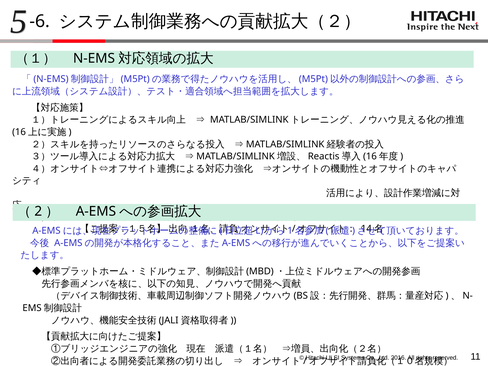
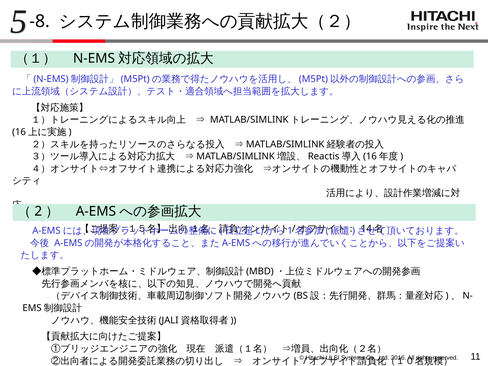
-6: -6 -> -8
